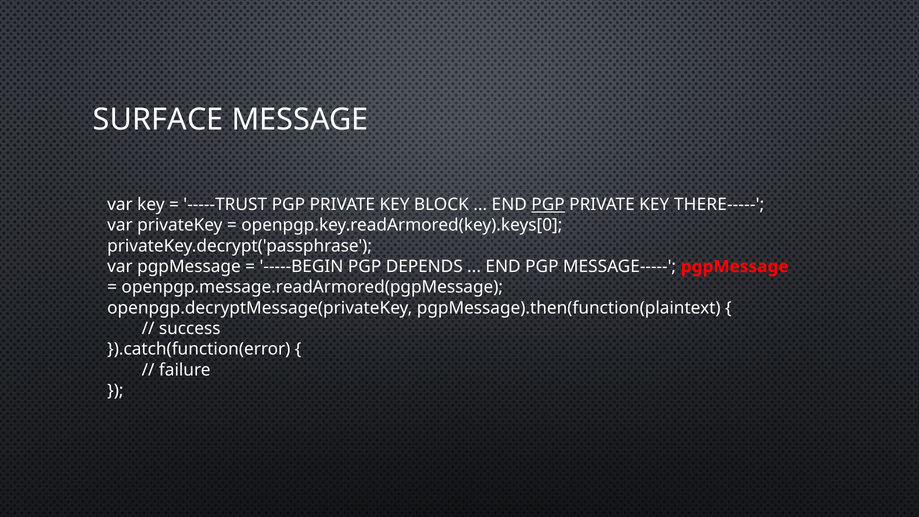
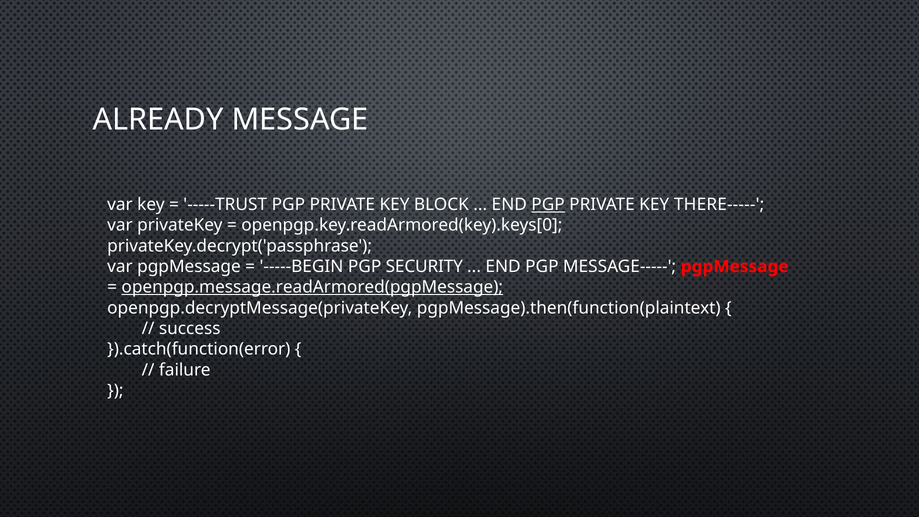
SURFACE: SURFACE -> ALREADY
DEPENDS: DEPENDS -> SECURITY
openpgp.message.readArmored(pgpMessage underline: none -> present
